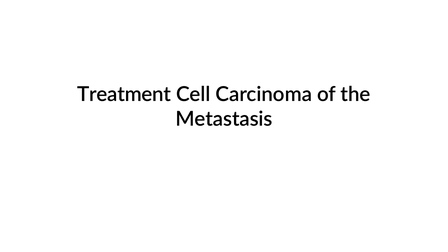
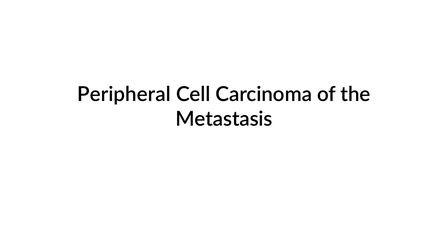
Treatment: Treatment -> Peripheral
